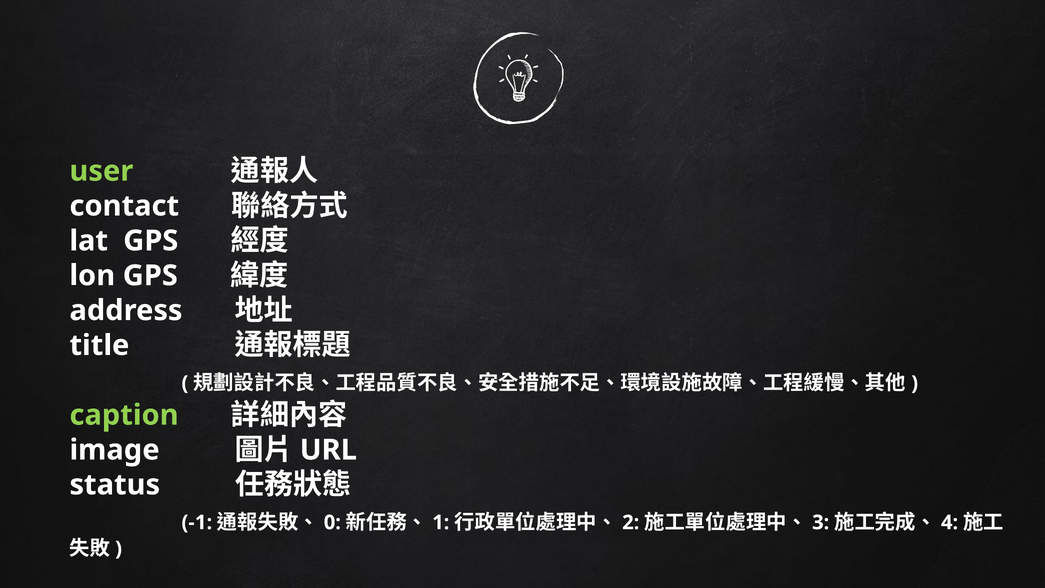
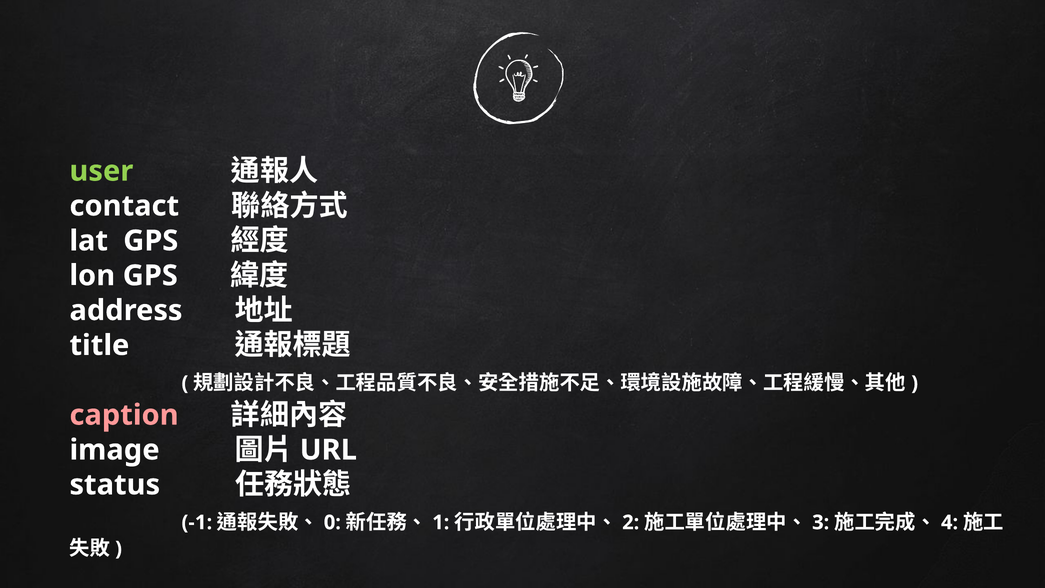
caption colour: light green -> pink
